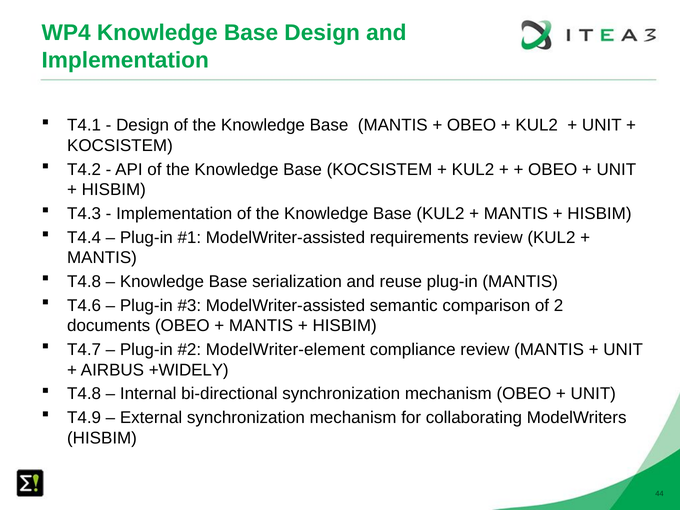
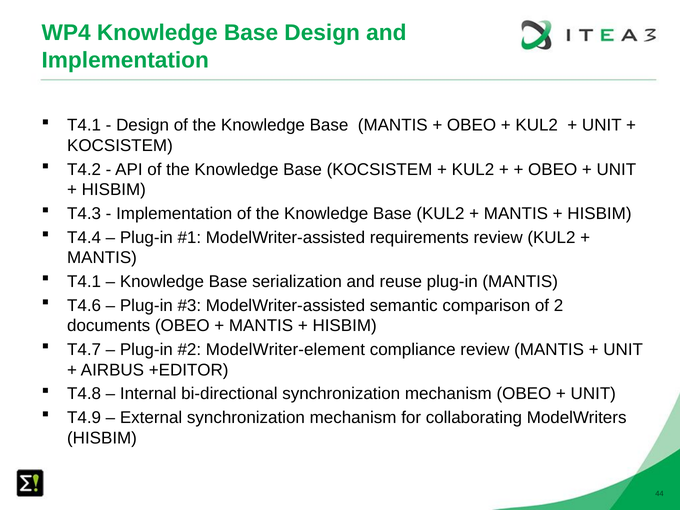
T4.8 at (84, 282): T4.8 -> T4.1
+WIDELY: +WIDELY -> +EDITOR
